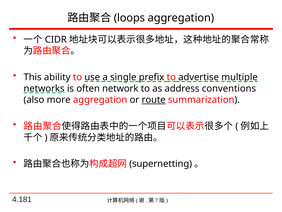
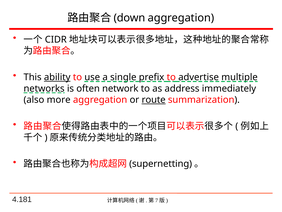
loops: loops -> down
ability underline: none -> present
conventions: conventions -> immediately
